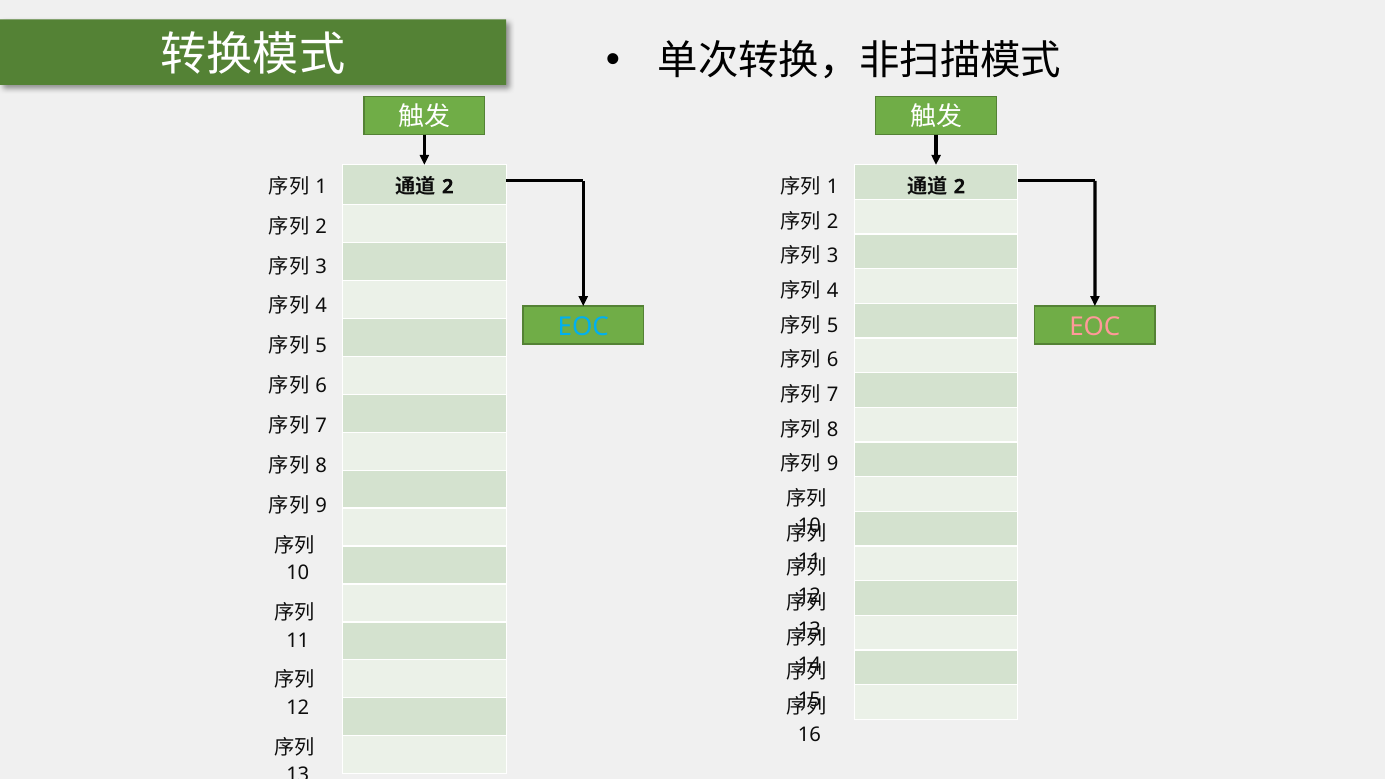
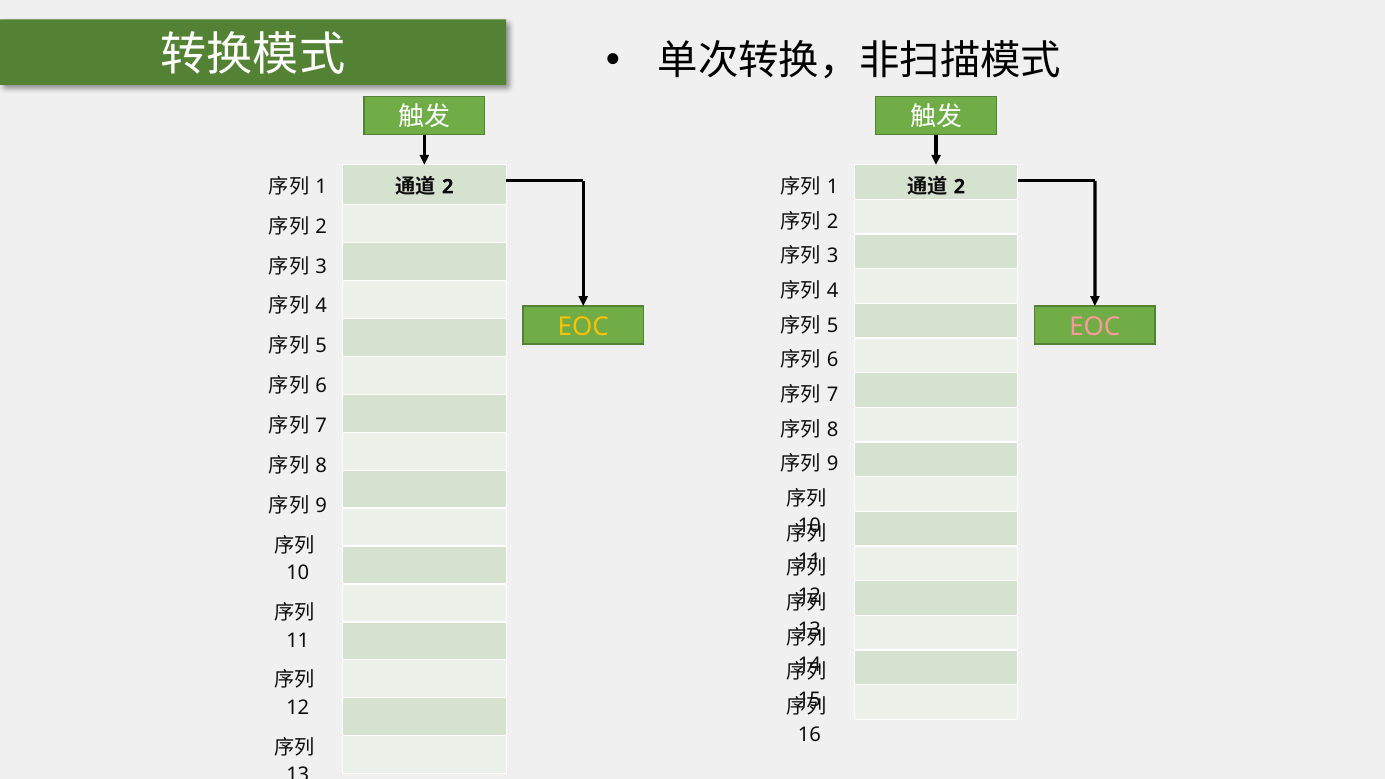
EOC at (583, 327) colour: light blue -> yellow
